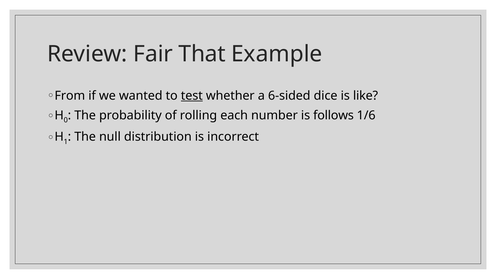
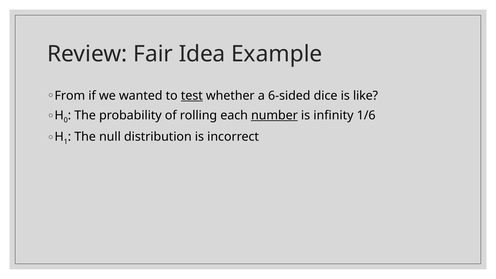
That: That -> Idea
number underline: none -> present
follows: follows -> infinity
